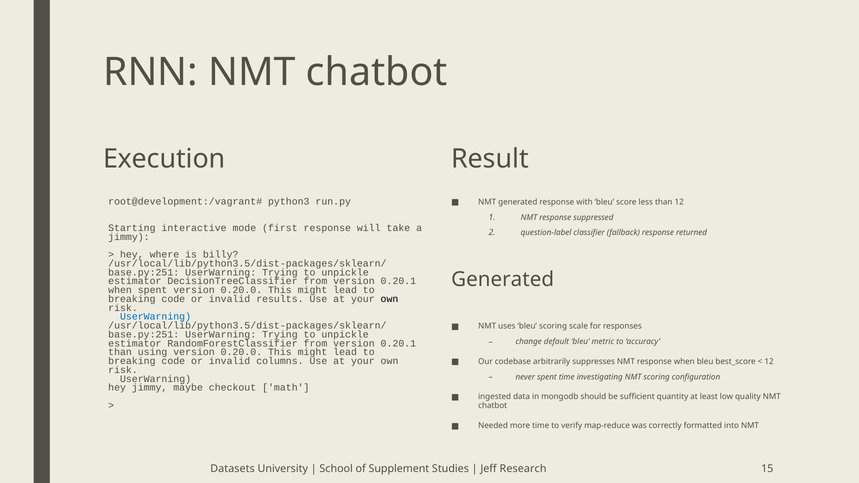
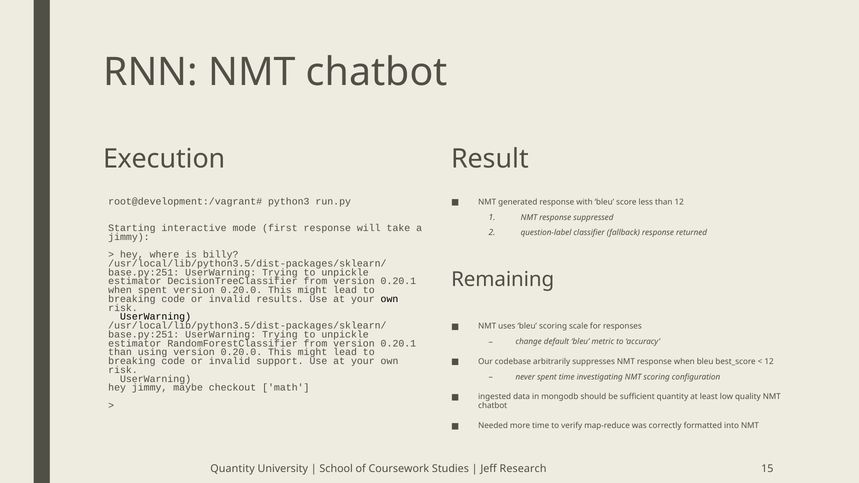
Generated at (503, 280): Generated -> Remaining
UserWarning at (156, 317) colour: blue -> black
columns: columns -> support
Datasets at (233, 469): Datasets -> Quantity
Supplement: Supplement -> Coursework
